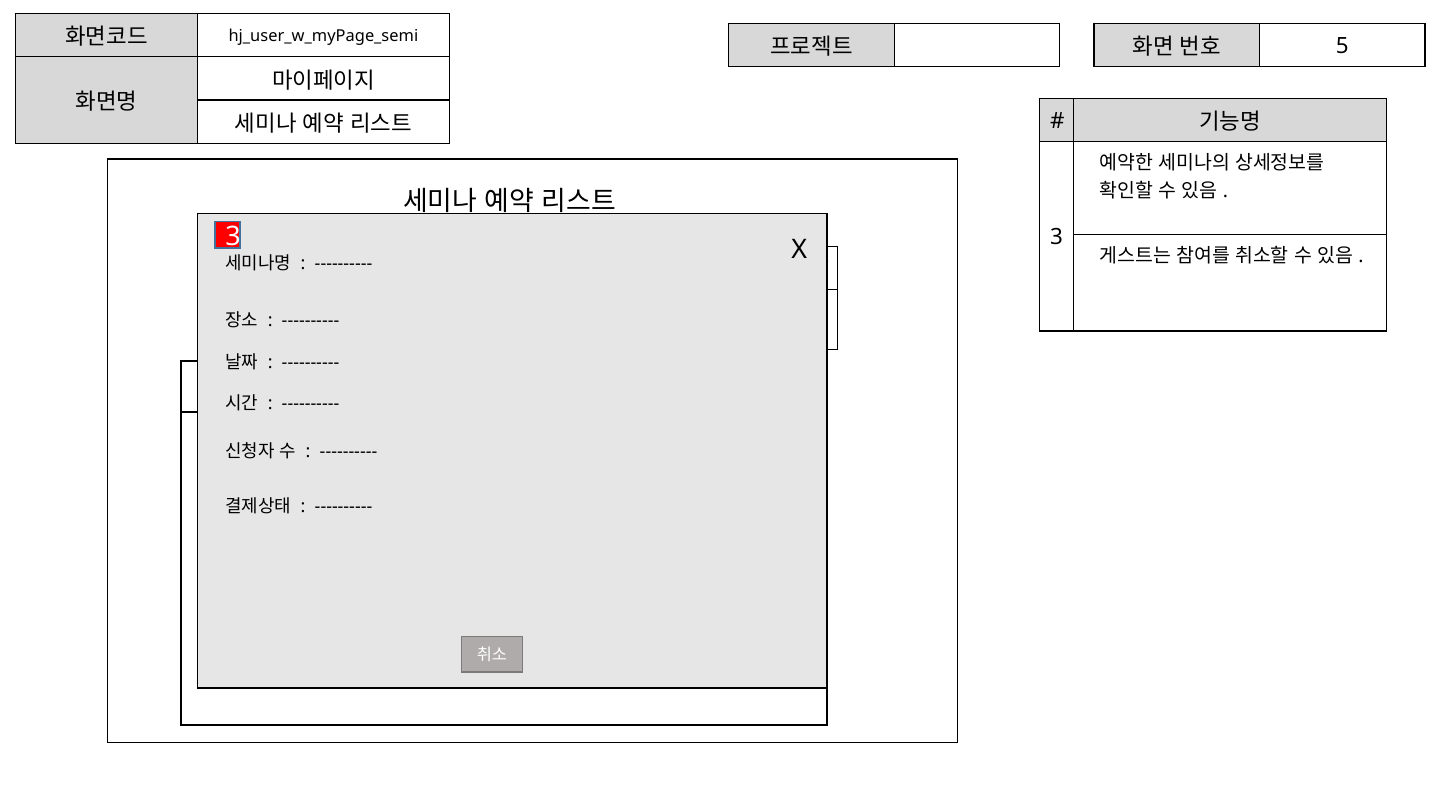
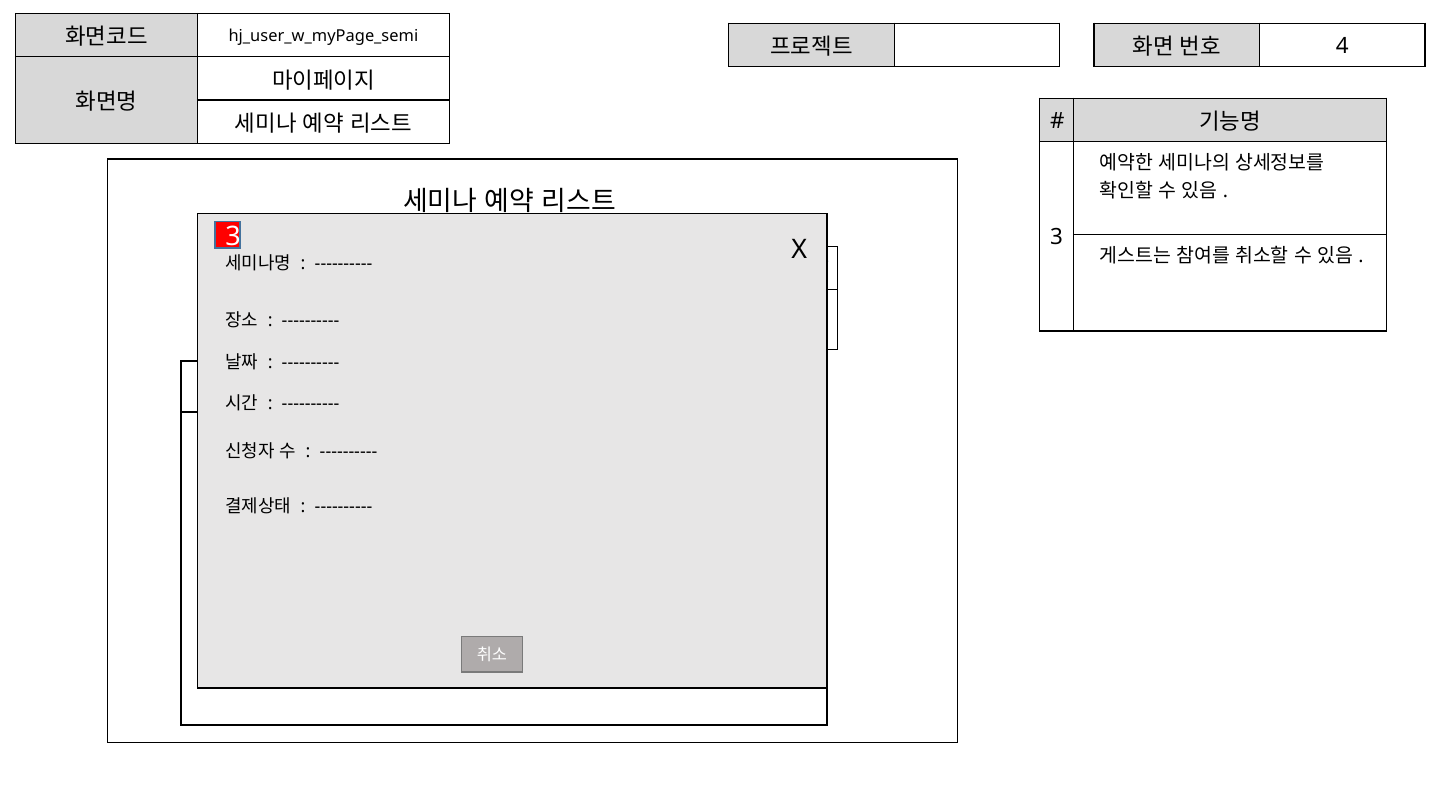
5: 5 -> 4
